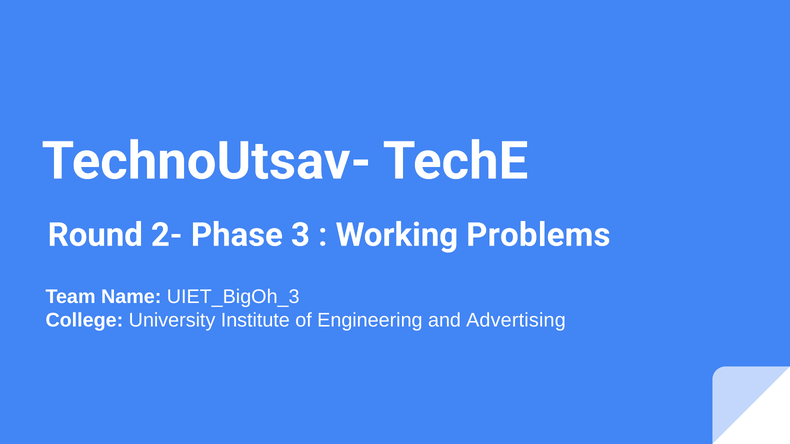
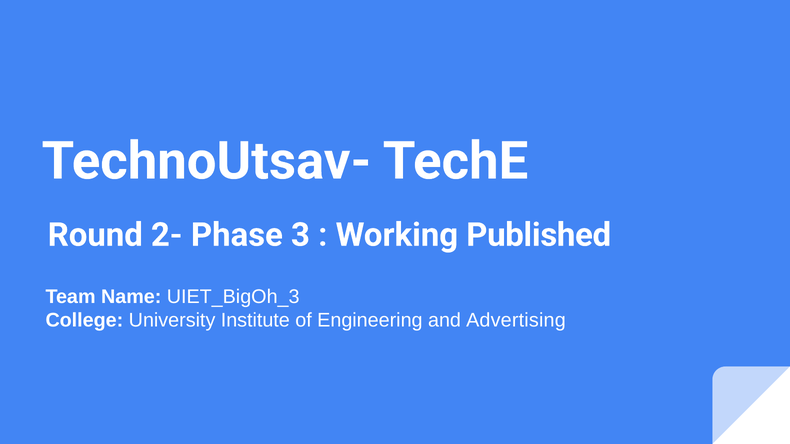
Problems: Problems -> Published
